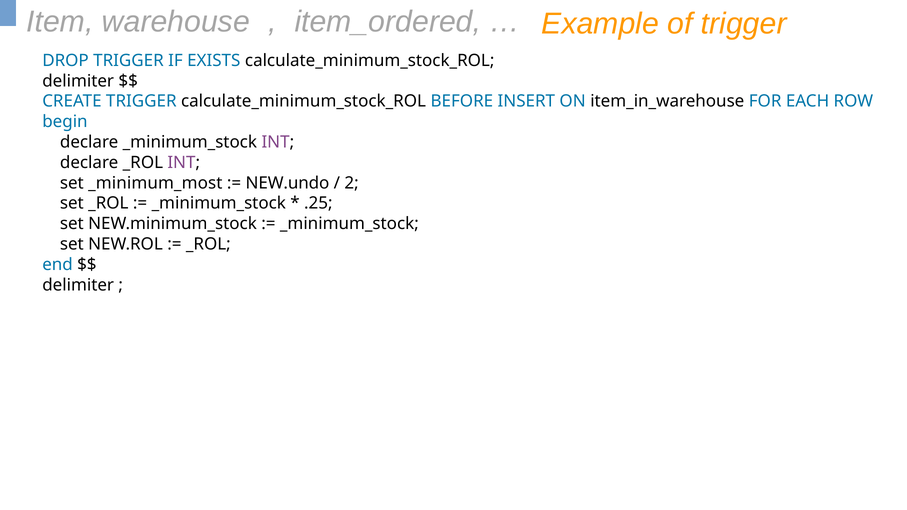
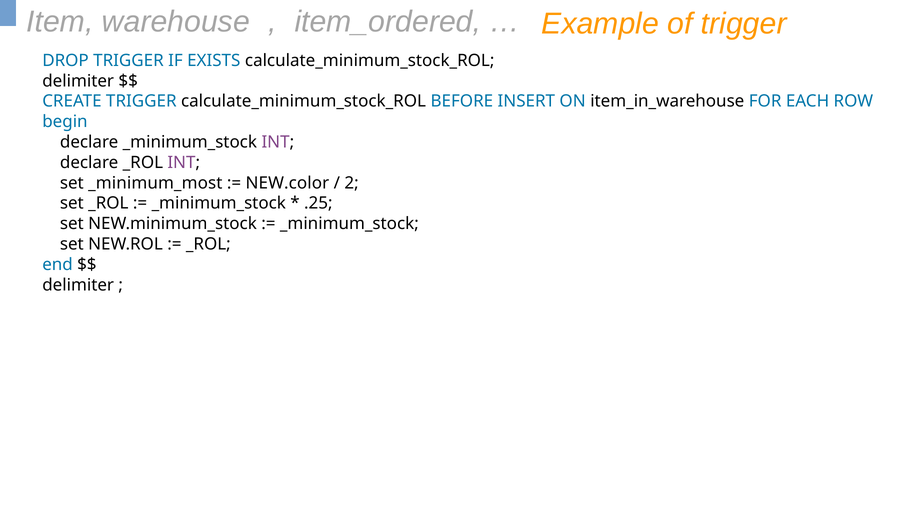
NEW.undo: NEW.undo -> NEW.color
